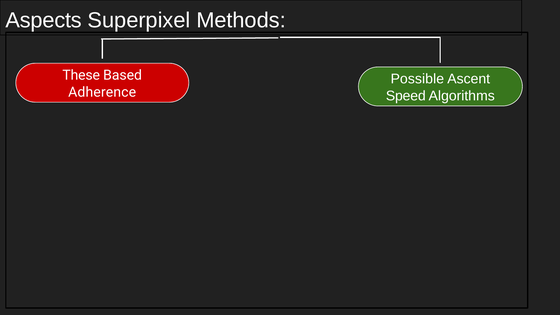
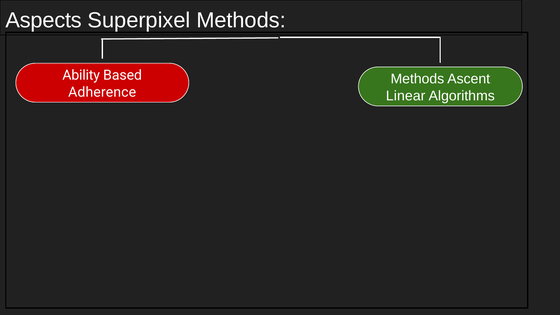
These: These -> Ability
Possible at (417, 79): Possible -> Methods
Speed: Speed -> Linear
